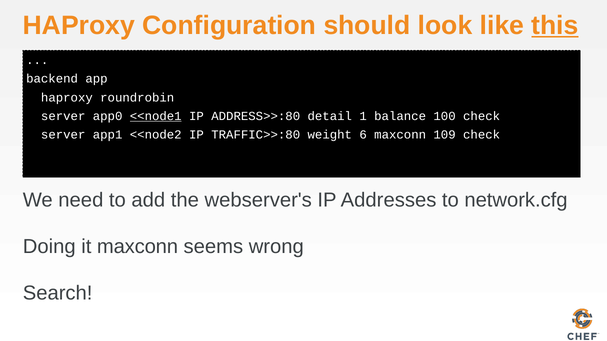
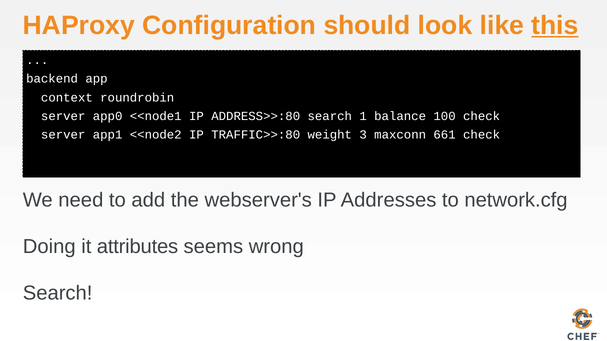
haproxy at (67, 98): haproxy -> context
<<node1 underline: present -> none
ADDRESS>>:80 detail: detail -> search
6: 6 -> 3
109: 109 -> 661
it maxconn: maxconn -> attributes
